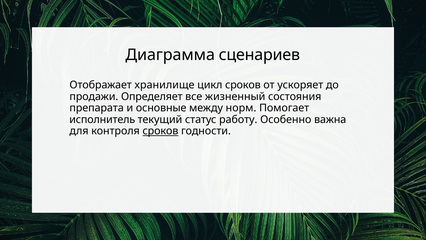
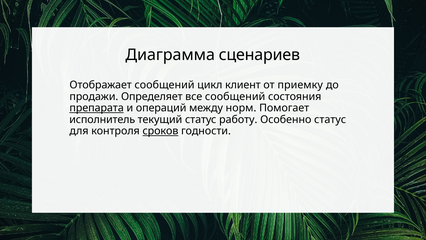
Отображает хранилище: хранилище -> сообщений
цикл сроков: сроков -> клиент
ускоряет: ускоряет -> приемку
все жизненный: жизненный -> сообщений
препарата underline: none -> present
основные: основные -> операций
Особенно важна: важна -> статус
